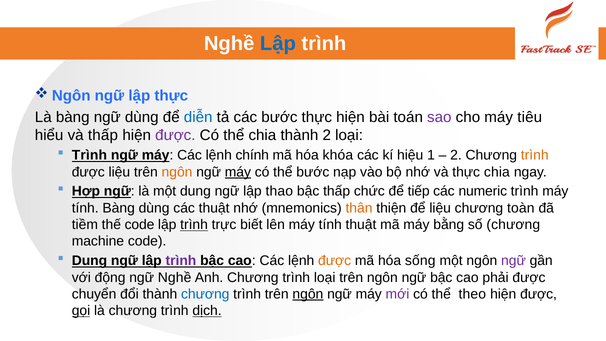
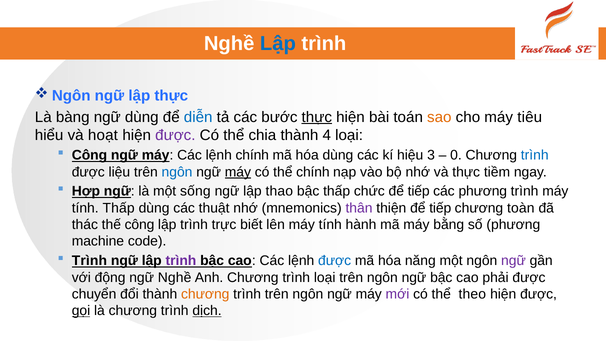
thực at (317, 117) underline: none -> present
sao colour: purple -> orange
và thấp: thấp -> hoạt
thành 2: 2 -> 4
Trình at (89, 155): Trình -> Công
hóa khóa: khóa -> dùng
1: 1 -> 3
2 at (456, 155): 2 -> 0
trình at (535, 155) colour: orange -> blue
ngôn at (177, 172) colour: orange -> blue
thể bước: bước -> chính
thực chia: chia -> tiềm
một dung: dung -> sống
các numeric: numeric -> phương
tính Bàng: Bàng -> Thấp
thân colour: orange -> purple
thiện để liệu: liệu -> tiếp
tiềm: tiềm -> thác
thế code: code -> công
trình at (194, 225) underline: present -> none
tính thuật: thuật -> hành
số chương: chương -> phương
Dung at (89, 261): Dung -> Trình
được at (335, 261) colour: orange -> blue
sống: sống -> năng
chương at (205, 294) colour: blue -> orange
ngôn at (308, 294) underline: present -> none
